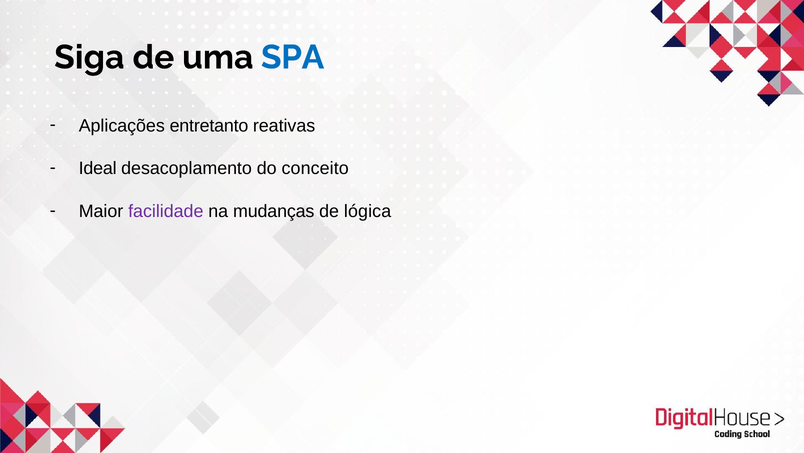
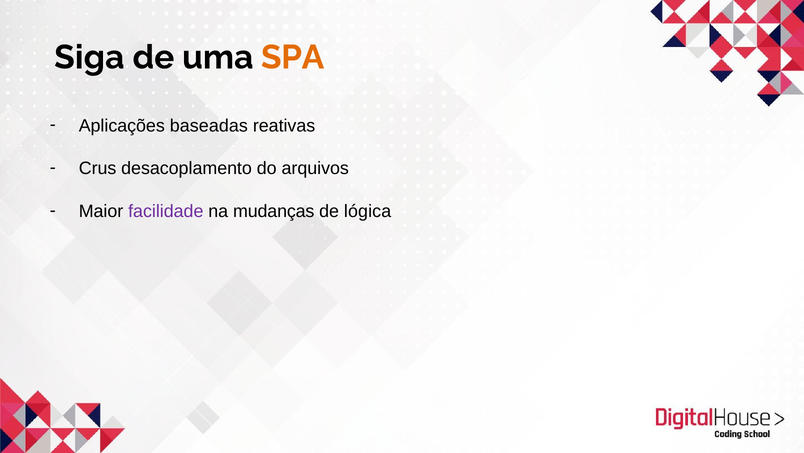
SPA colour: blue -> orange
entretanto: entretanto -> baseadas
Ideal: Ideal -> Crus
conceito: conceito -> arquivos
